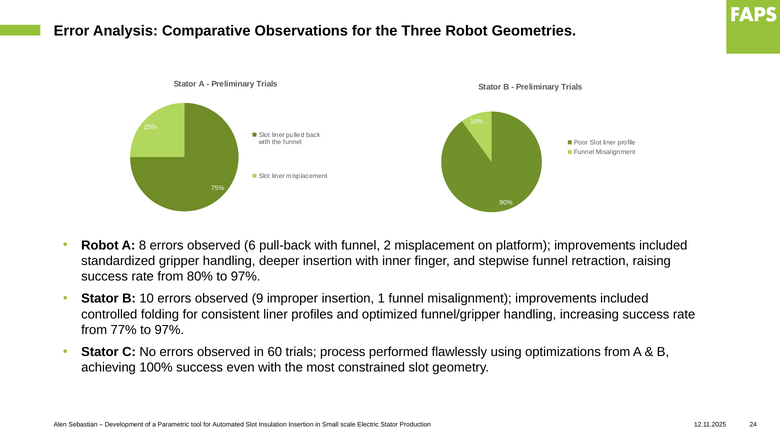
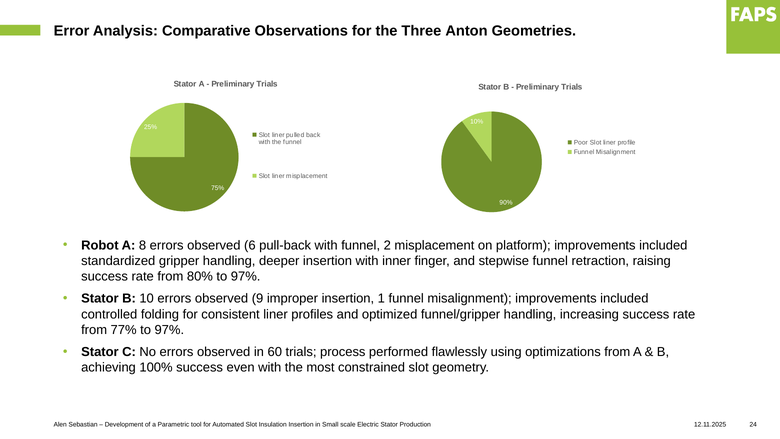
Three Robot: Robot -> Anton
